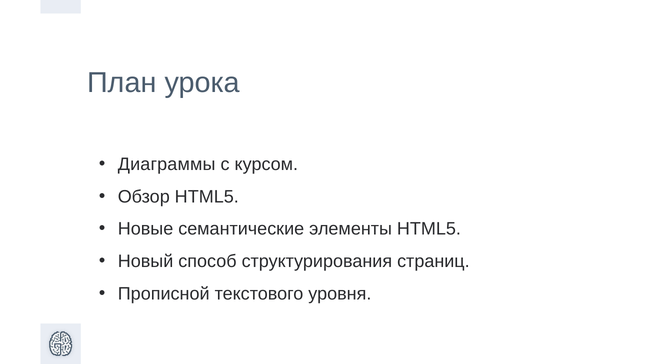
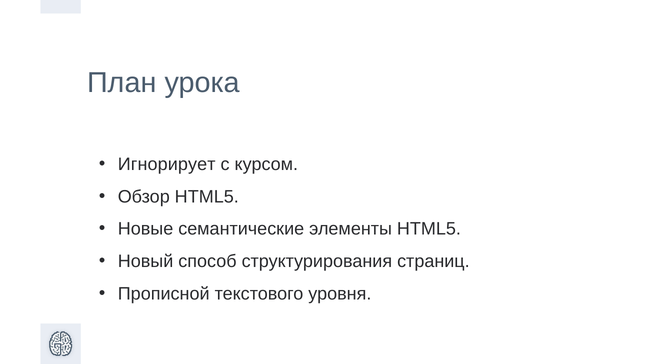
Диаграммы: Диаграммы -> Игнорирует
